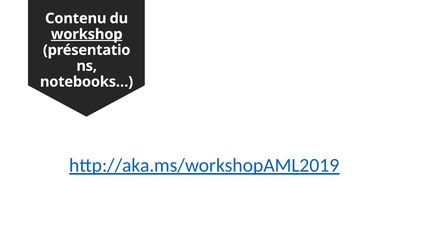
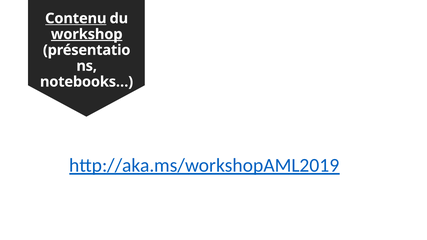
Contenu underline: none -> present
